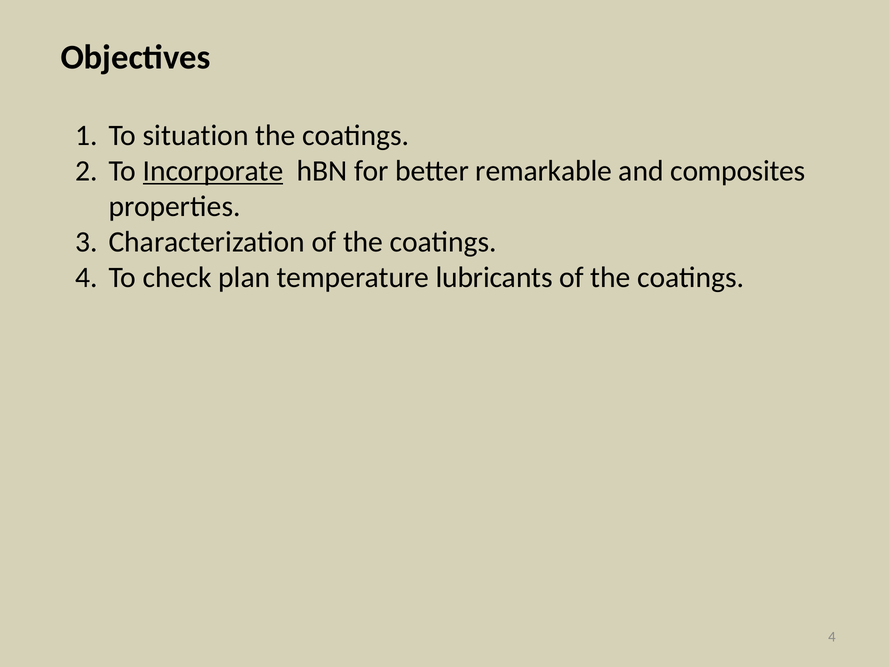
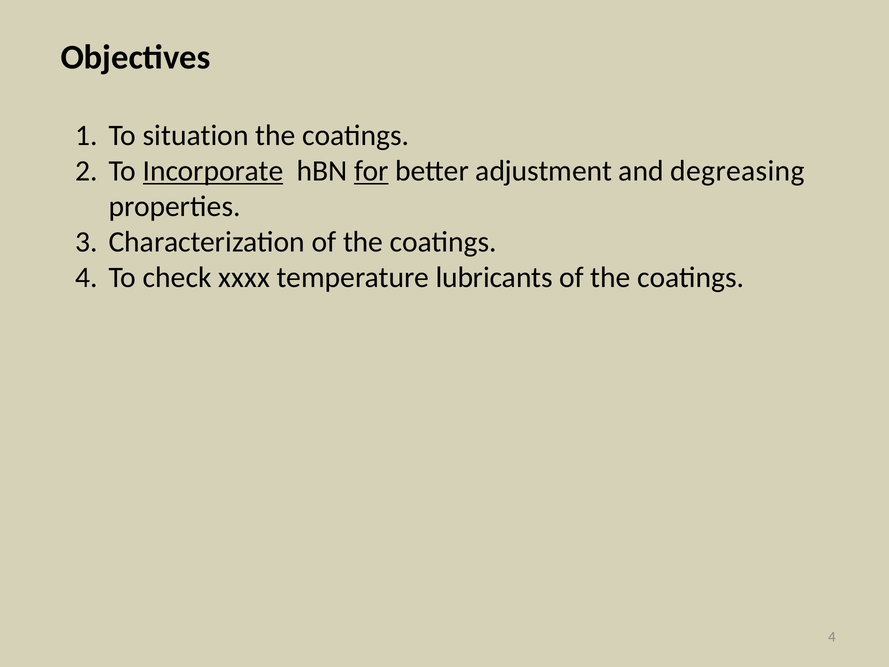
for underline: none -> present
remarkable: remarkable -> adjustment
composites: composites -> degreasing
plan: plan -> xxxx
